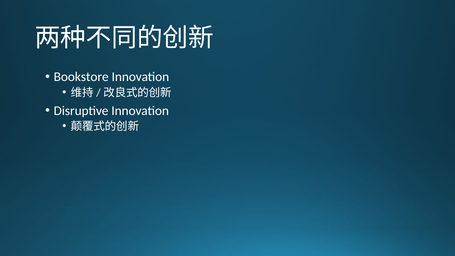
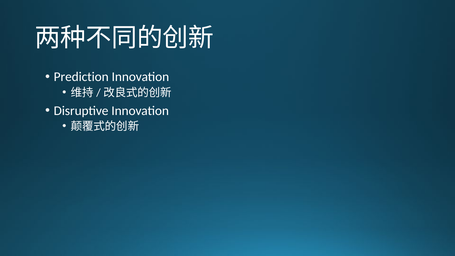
Bookstore: Bookstore -> Prediction
